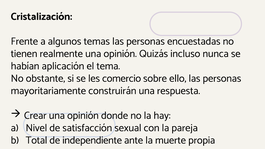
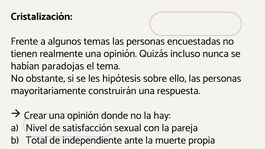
aplicación: aplicación -> paradojas
comercio: comercio -> hipótesis
